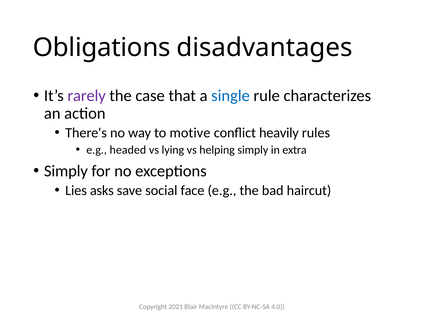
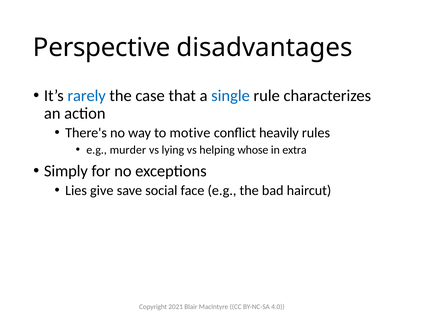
Obligations: Obligations -> Perspective
rarely colour: purple -> blue
headed: headed -> murder
helping simply: simply -> whose
asks: asks -> give
